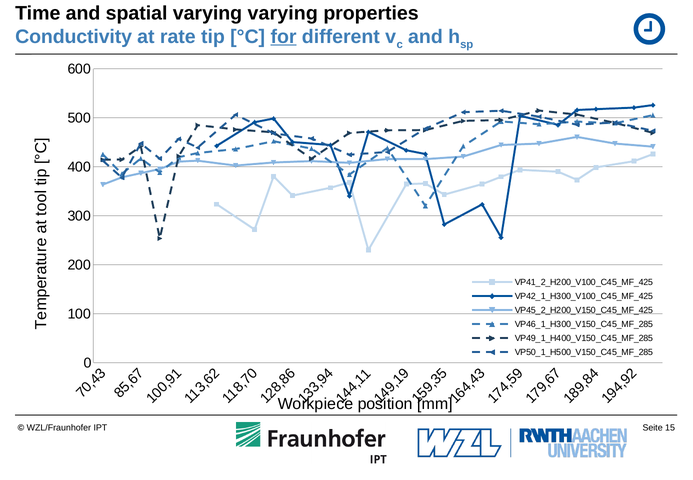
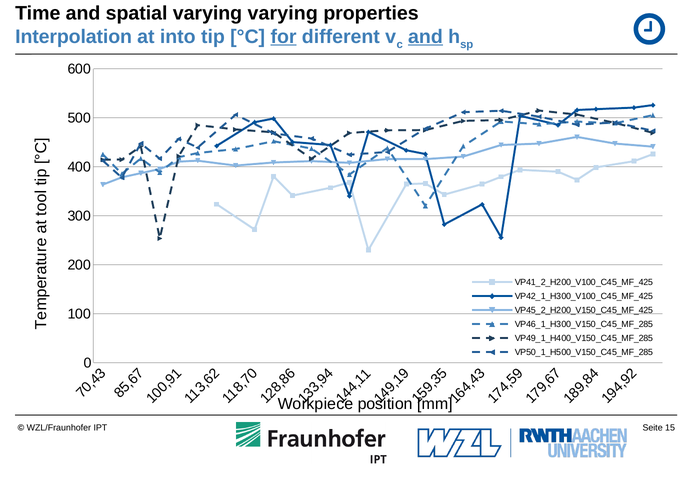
Conductivity: Conductivity -> Interpolation
rate: rate -> into
and at (425, 37) underline: none -> present
